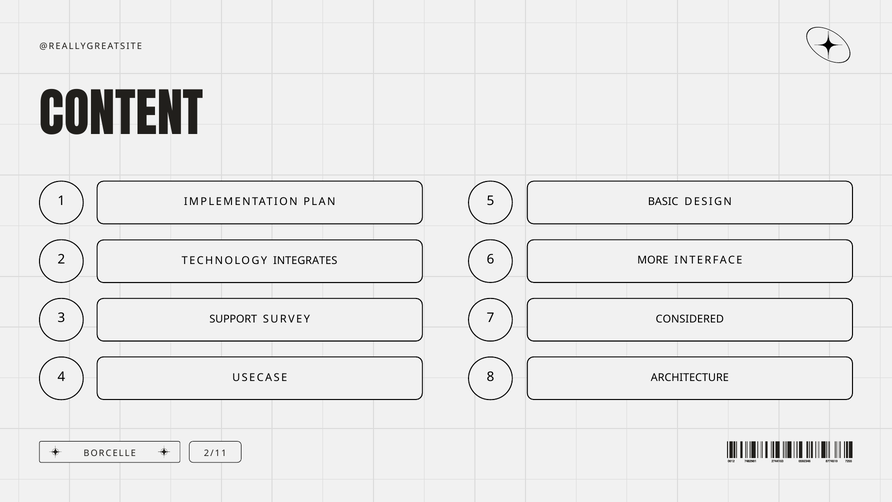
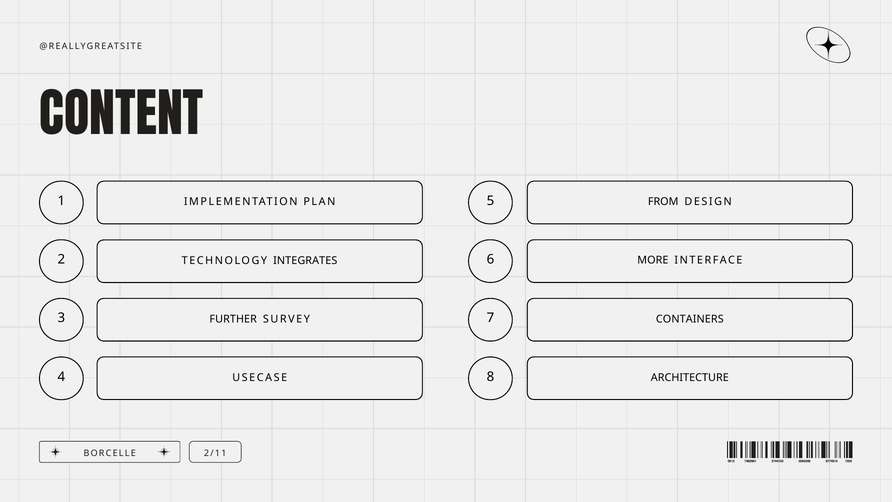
BASIC: BASIC -> FROM
CONSIDERED: CONSIDERED -> CONTAINERS
SUPPORT: SUPPORT -> FURTHER
